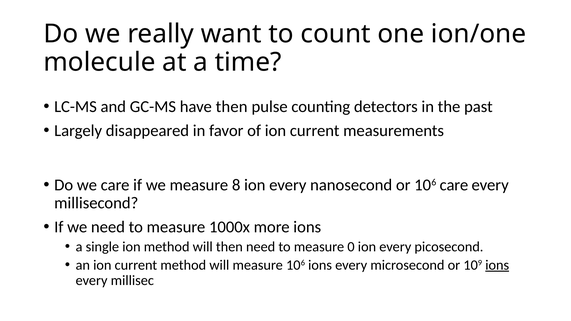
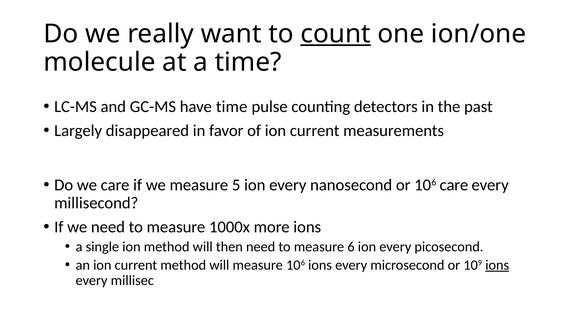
count underline: none -> present
have then: then -> time
8: 8 -> 5
0: 0 -> 6
